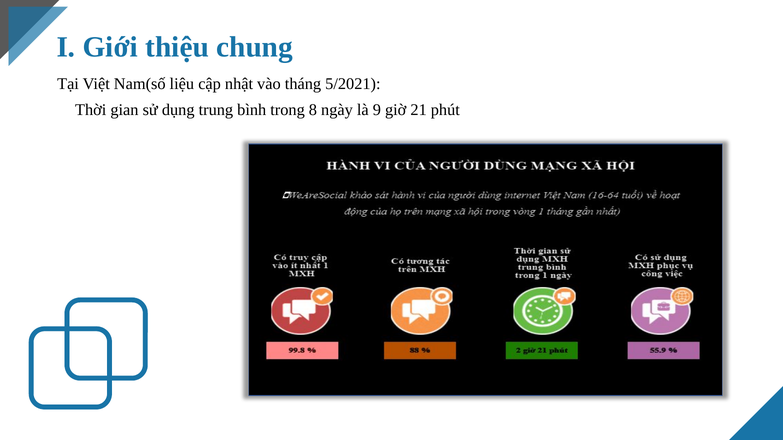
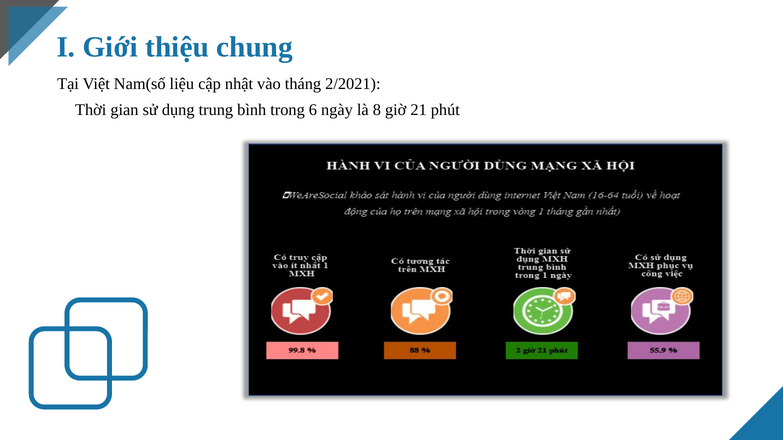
5/2021: 5/2021 -> 2/2021
8: 8 -> 6
9: 9 -> 8
